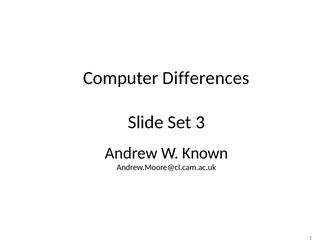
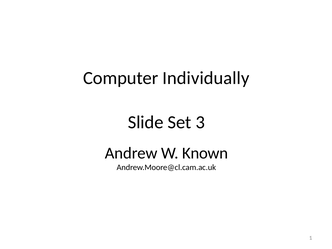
Differences: Differences -> Individually
